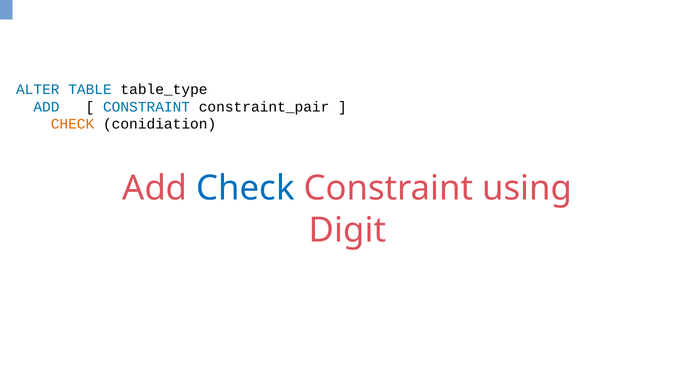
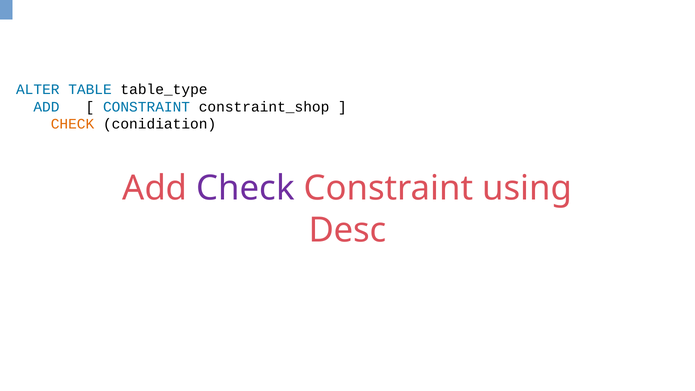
constraint_pair: constraint_pair -> constraint_shop
Check at (245, 188) colour: blue -> purple
Digit: Digit -> Desc
